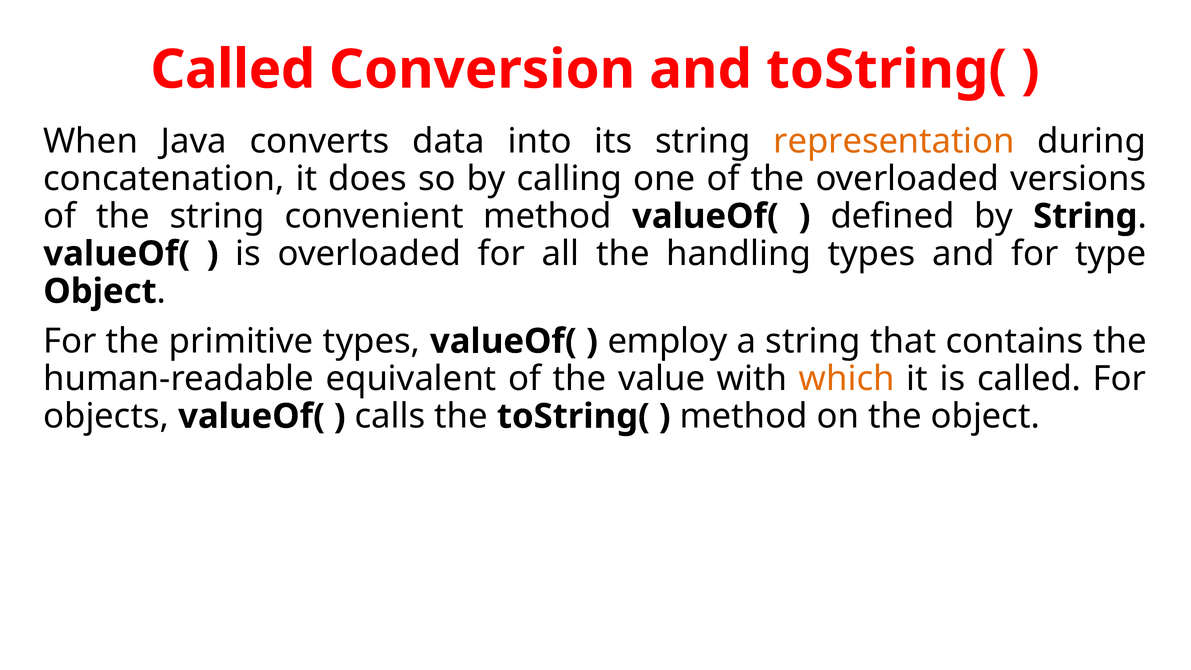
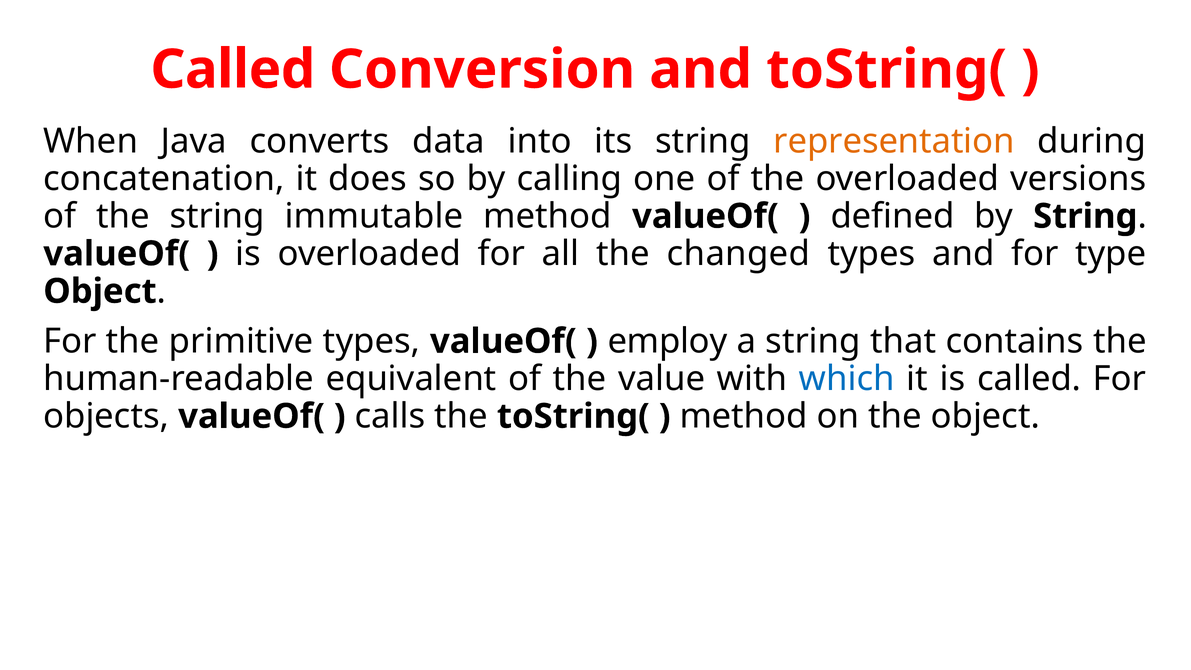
convenient: convenient -> immutable
handling: handling -> changed
which colour: orange -> blue
